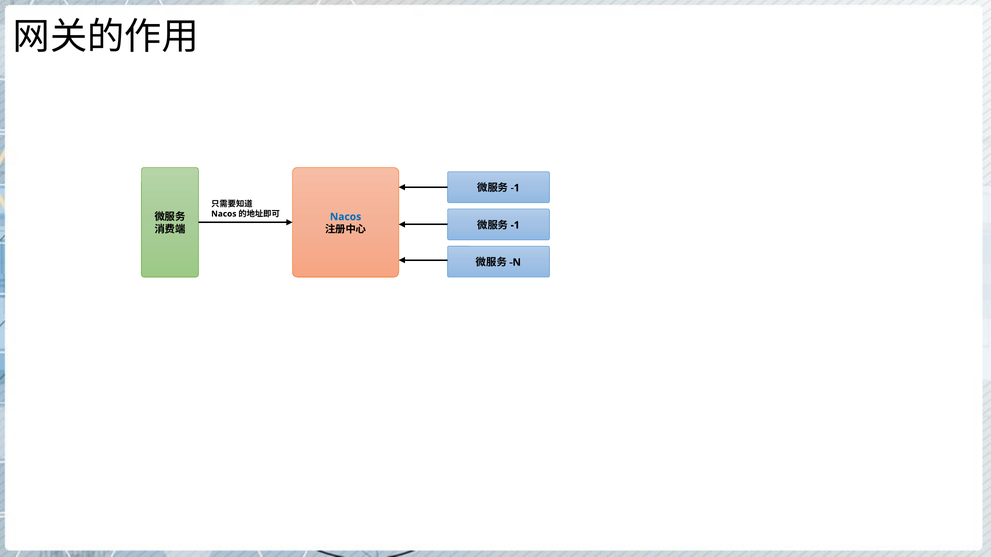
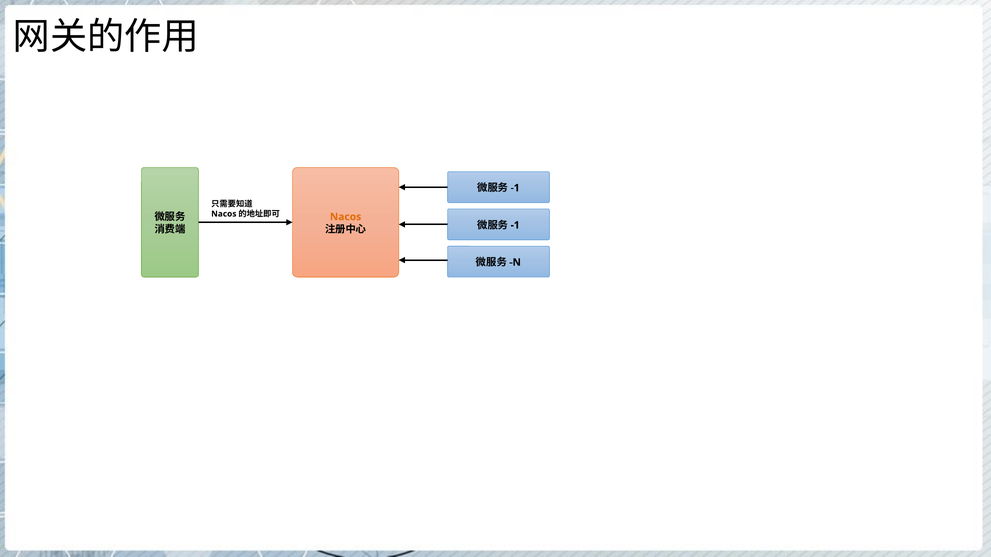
Nacos colour: blue -> orange
